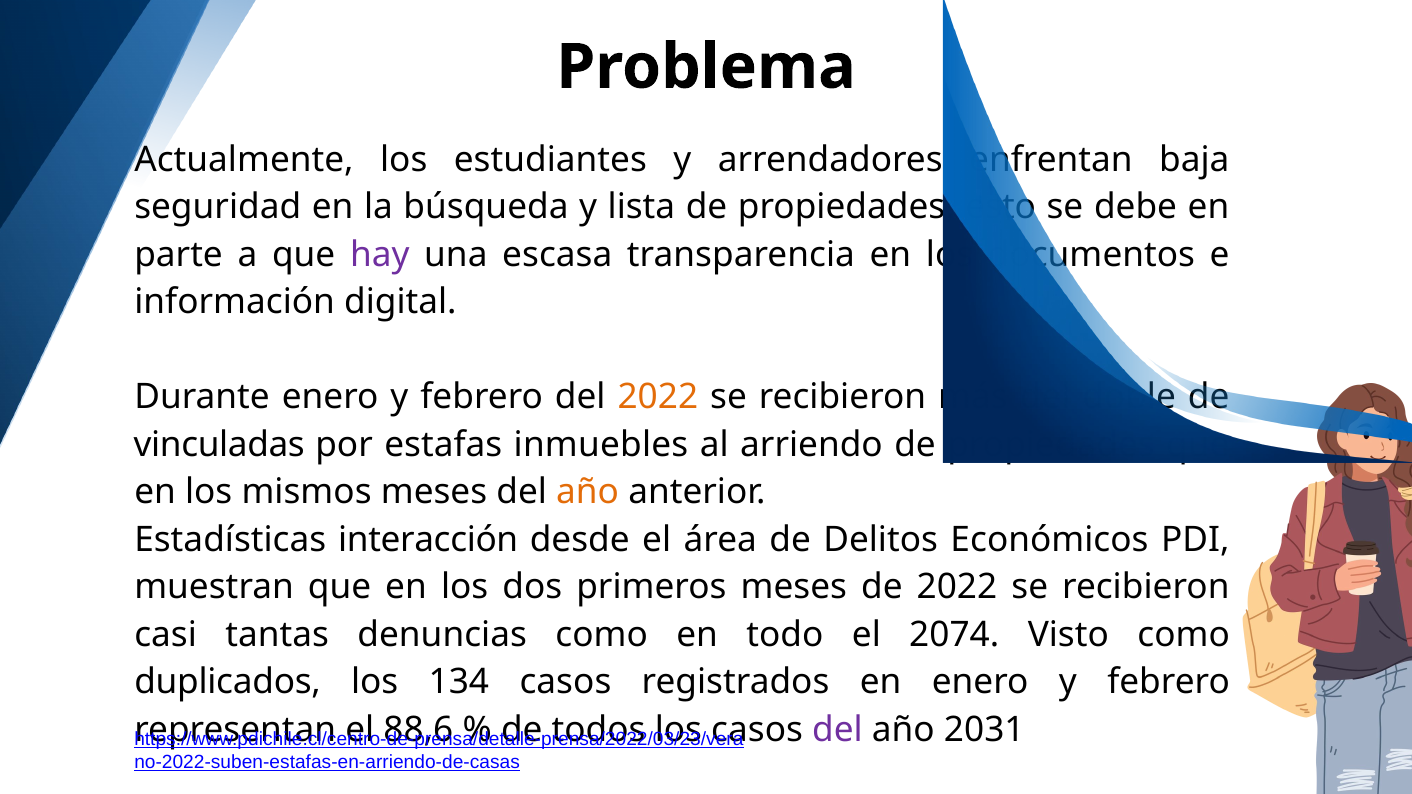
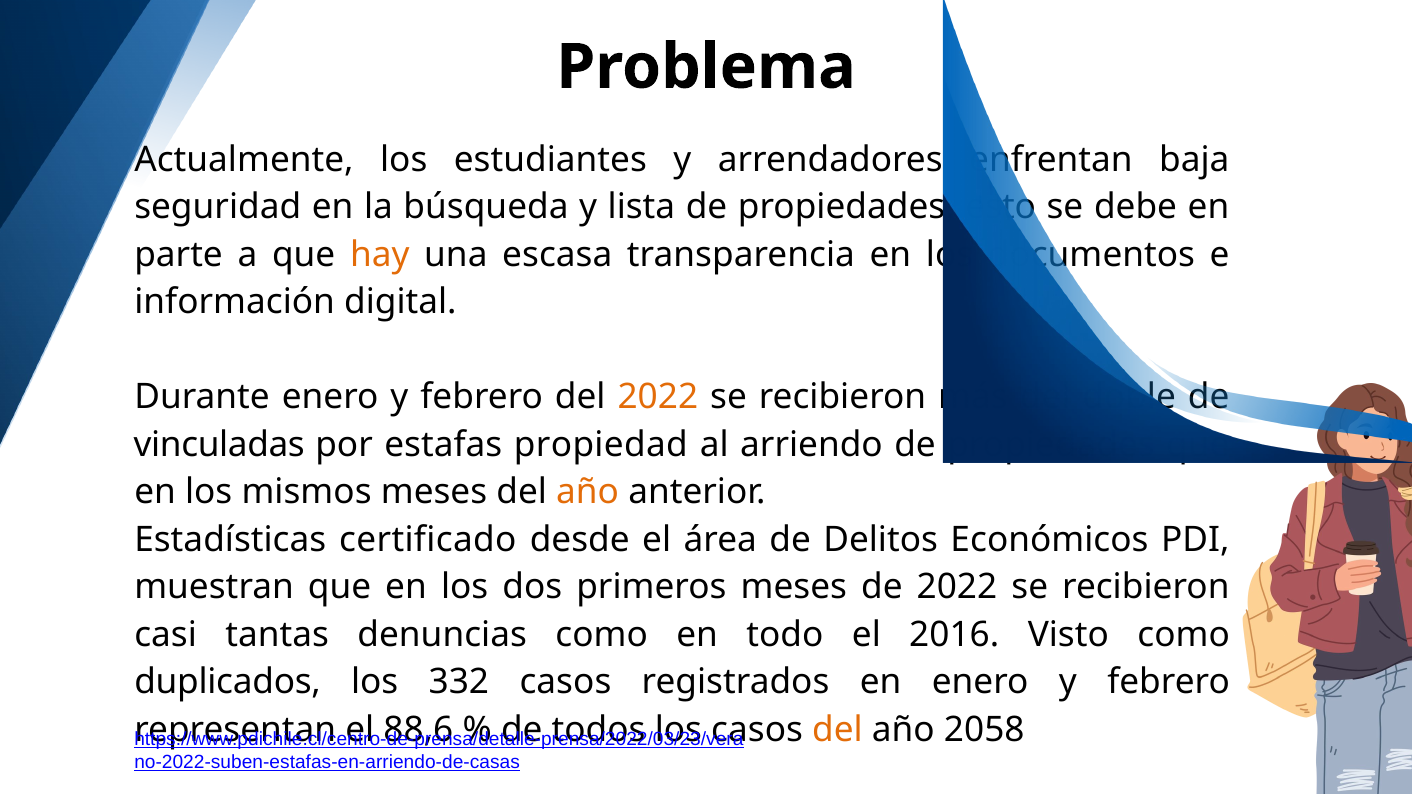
hay colour: purple -> orange
inmuebles: inmuebles -> propiedad
interacción: interacción -> certificado
2074: 2074 -> 2016
134: 134 -> 332
del at (837, 730) colour: purple -> orange
2031: 2031 -> 2058
